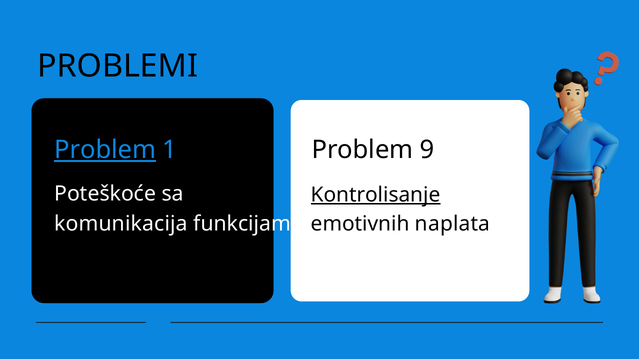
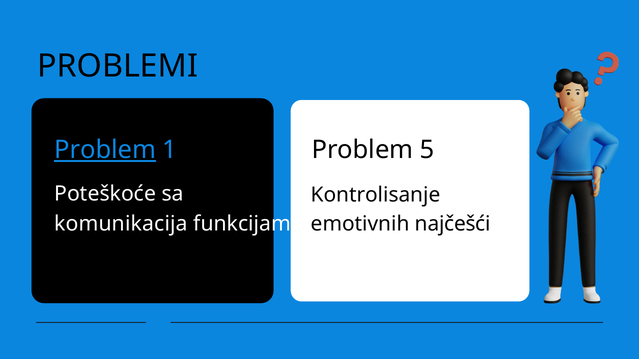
9: 9 -> 5
Kontrolisanje underline: present -> none
naplata: naplata -> najčešći
